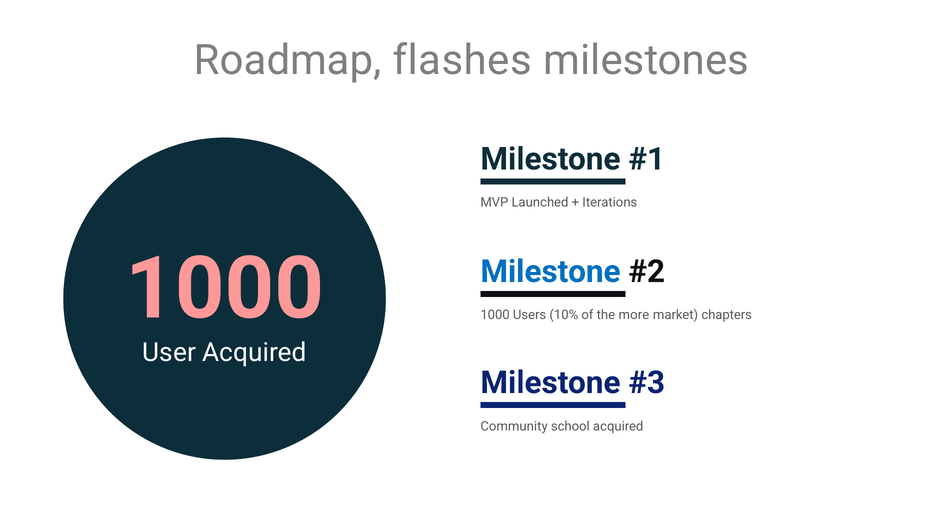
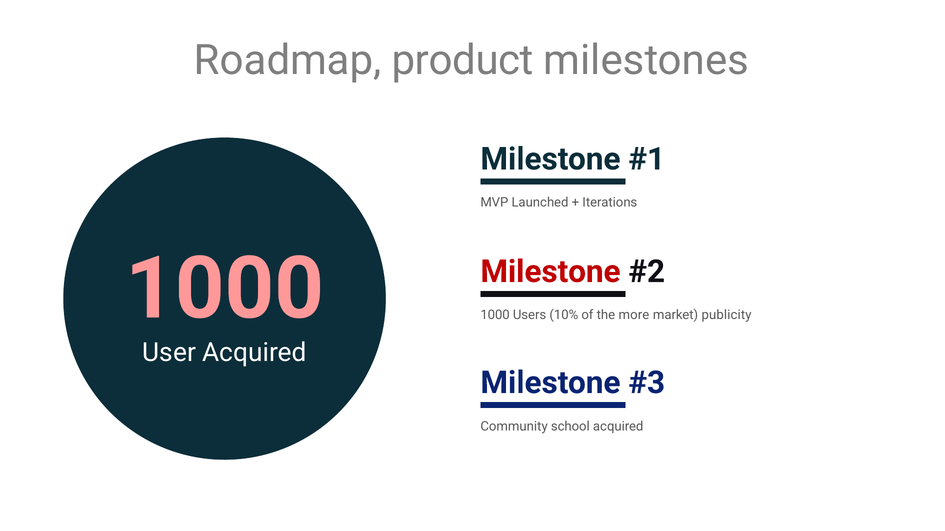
flashes: flashes -> product
Milestone at (550, 272) colour: blue -> red
chapters: chapters -> publicity
